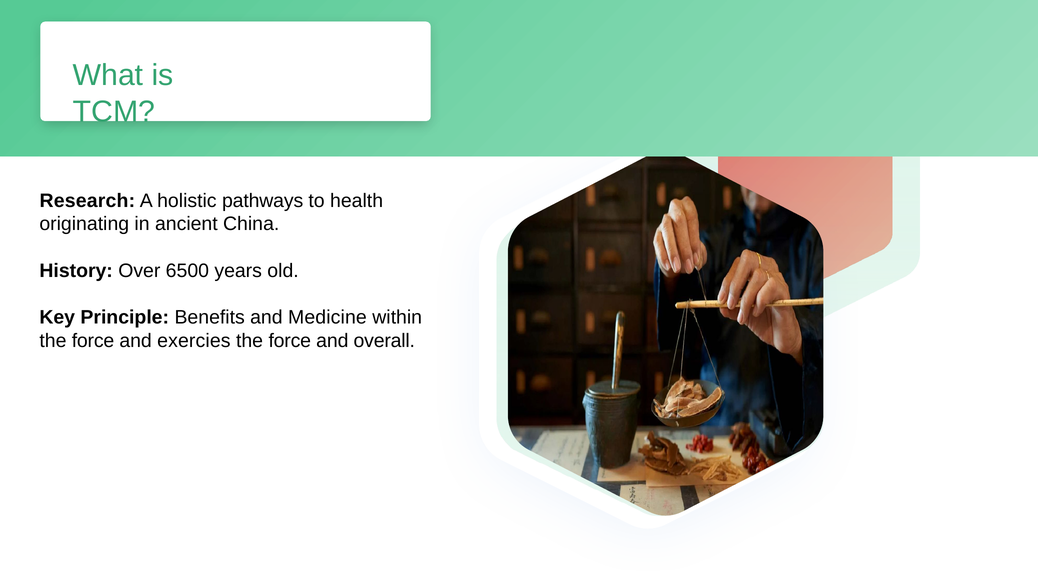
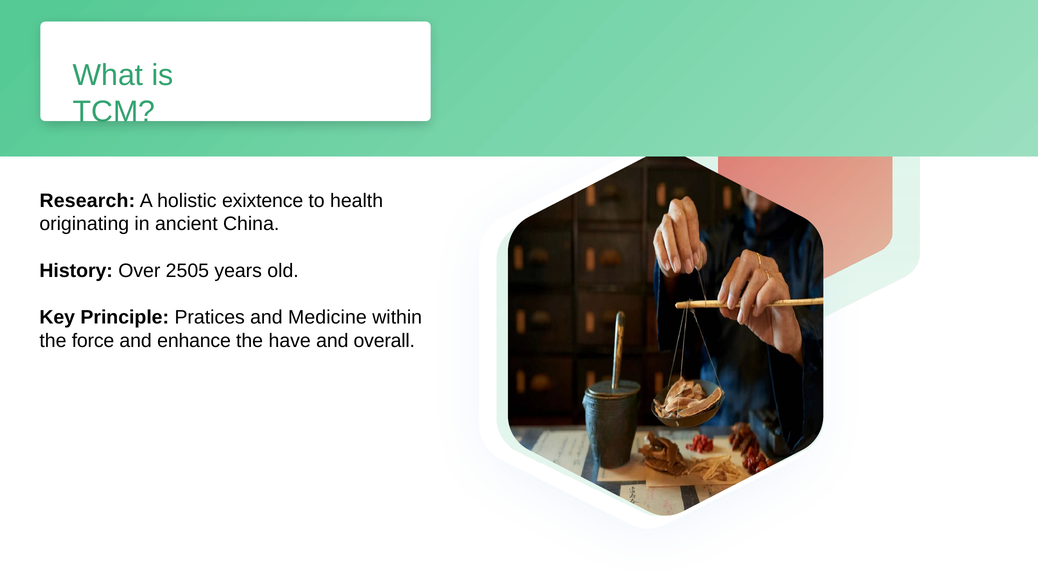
pathways: pathways -> exixtence
6500: 6500 -> 2505
Benefits: Benefits -> Pratices
exercies: exercies -> enhance
force at (290, 341): force -> have
